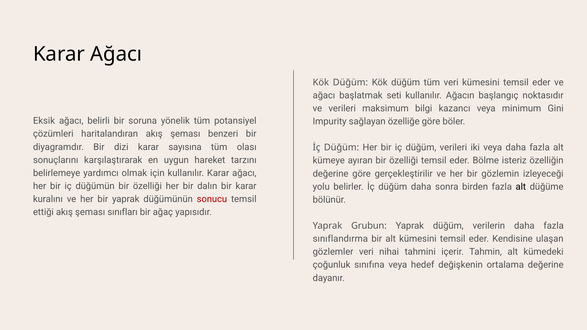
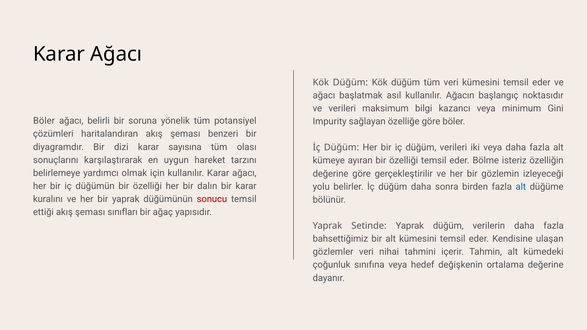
seti: seti -> asıl
Eksik at (44, 121): Eksik -> Böler
alt at (521, 187) colour: black -> blue
Grubun: Grubun -> Setinde
sınıflandırma: sınıflandırma -> bahsettiğimiz
